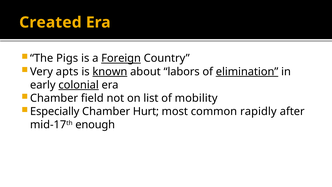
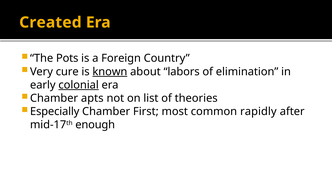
Pigs: Pigs -> Pots
Foreign underline: present -> none
apts: apts -> cure
elimination underline: present -> none
field: field -> apts
mobility: mobility -> theories
Hurt: Hurt -> First
